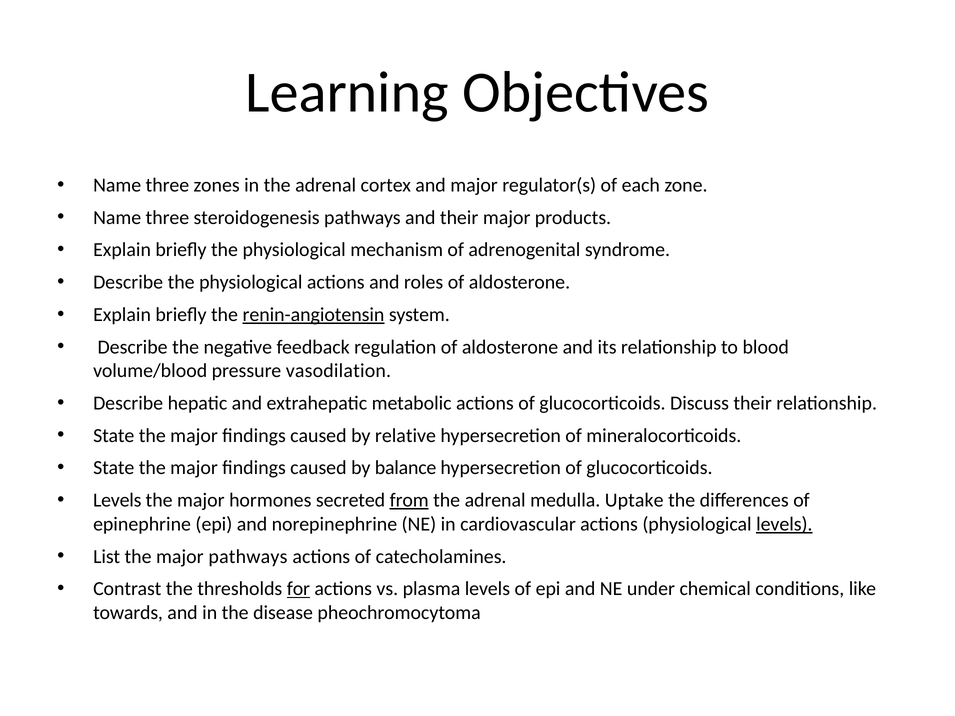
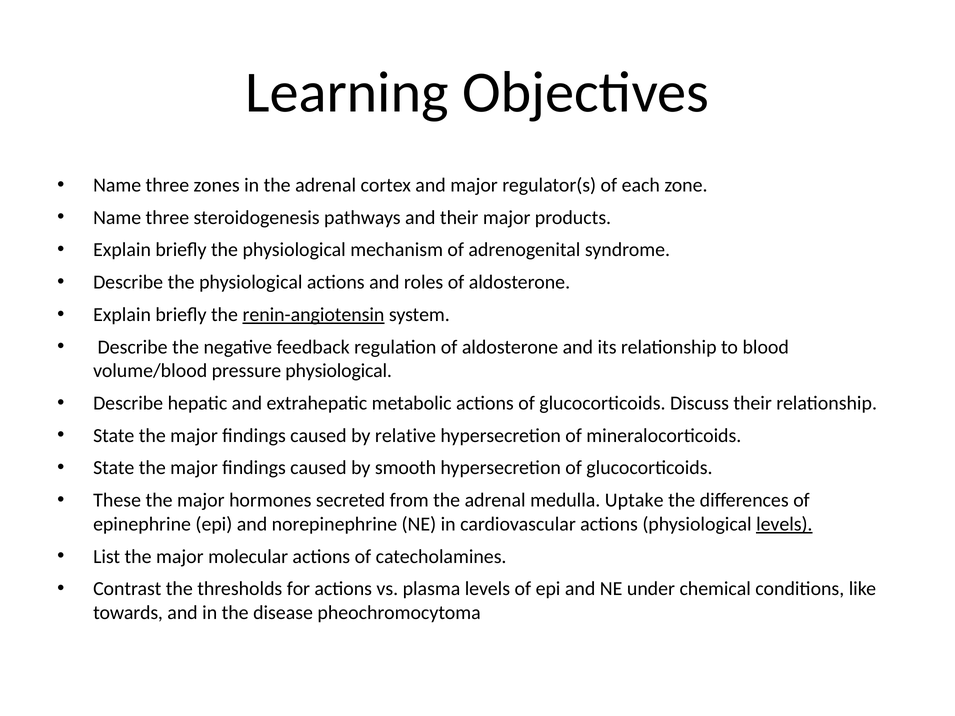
pressure vasodilation: vasodilation -> physiological
balance: balance -> smooth
Levels at (117, 500): Levels -> These
from underline: present -> none
major pathways: pathways -> molecular
for underline: present -> none
